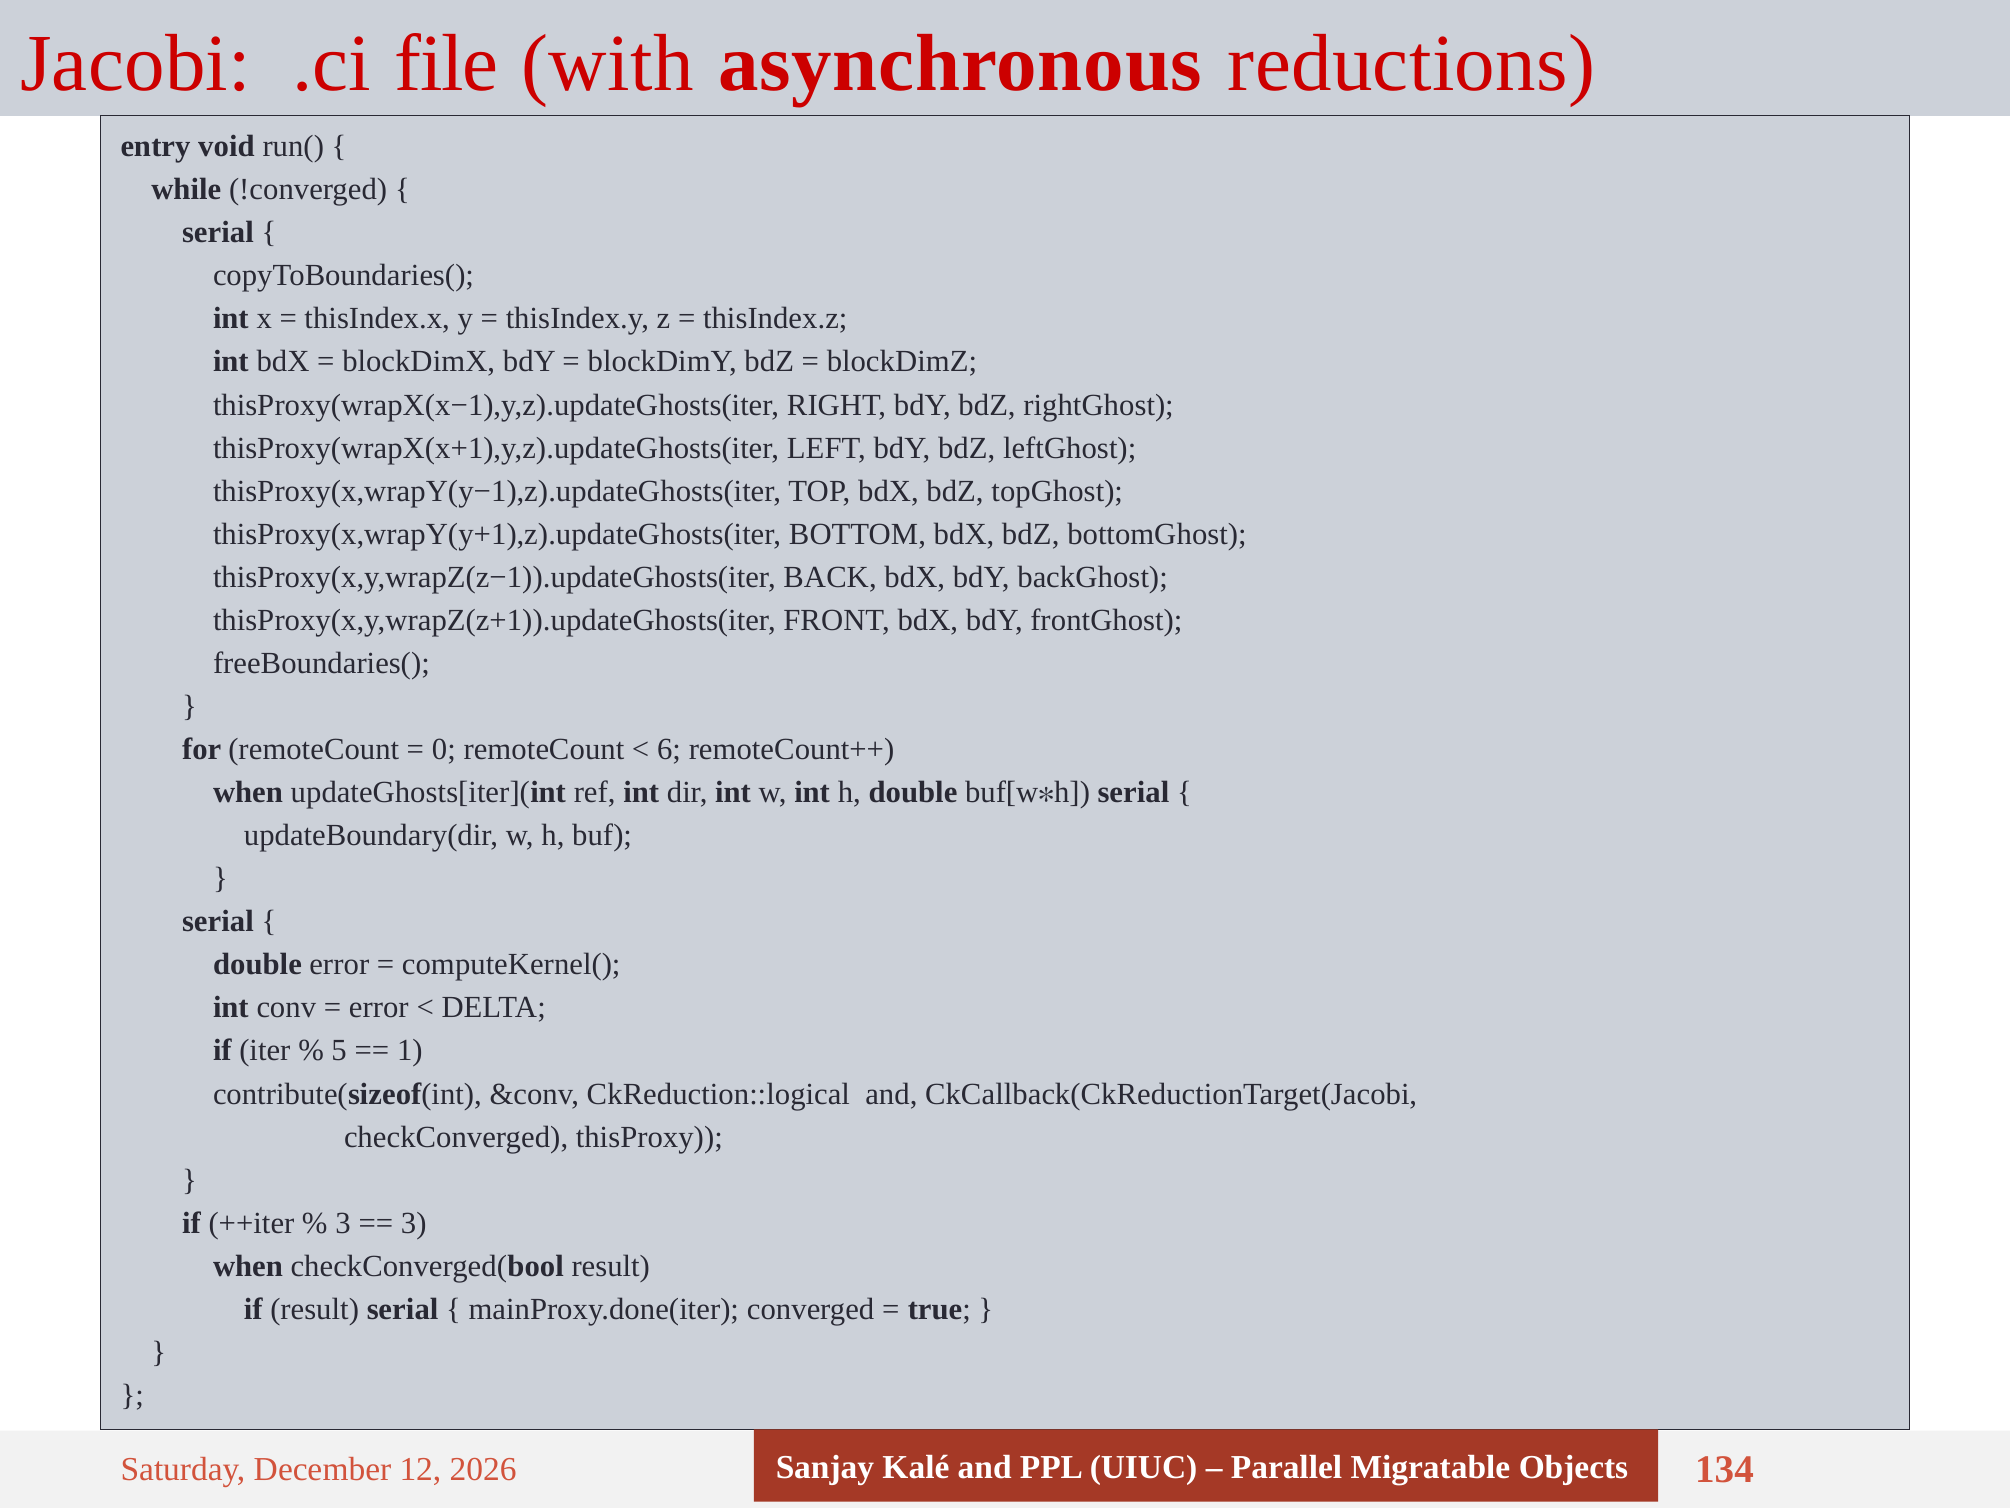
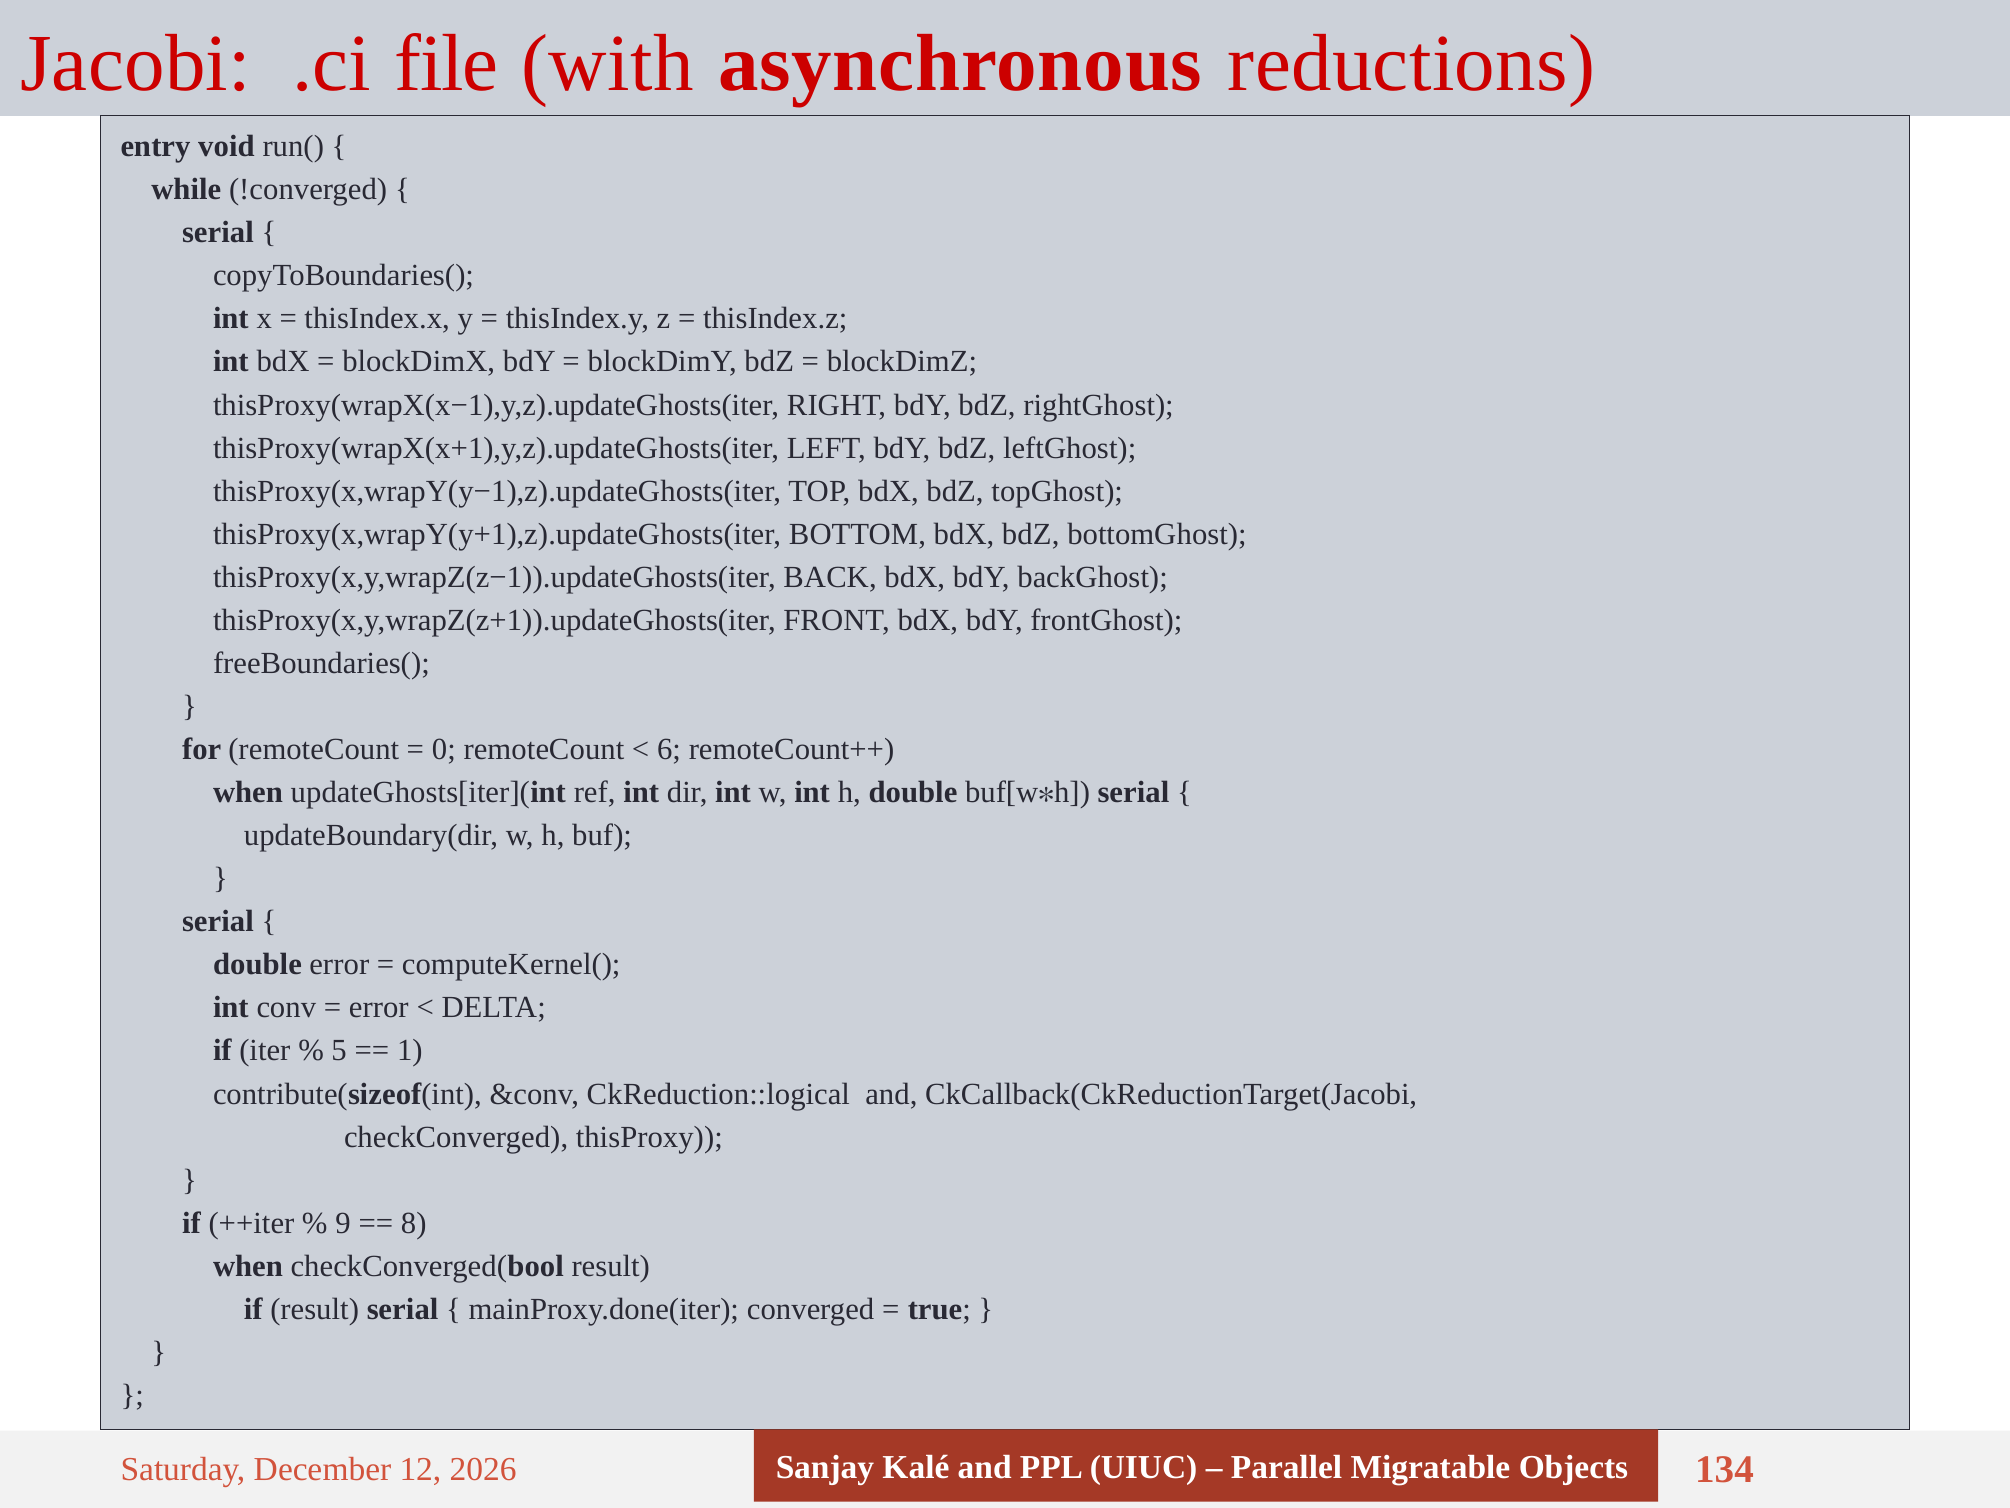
3 at (343, 1223): 3 -> 9
3 at (414, 1223): 3 -> 8
